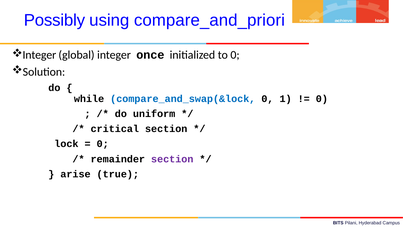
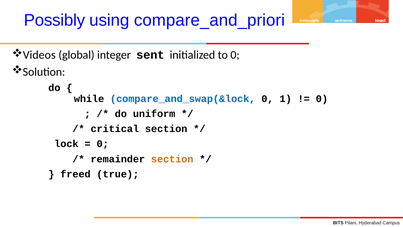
Integer at (39, 55): Integer -> Videos
once: once -> sent
section at (172, 159) colour: purple -> orange
arise: arise -> freed
